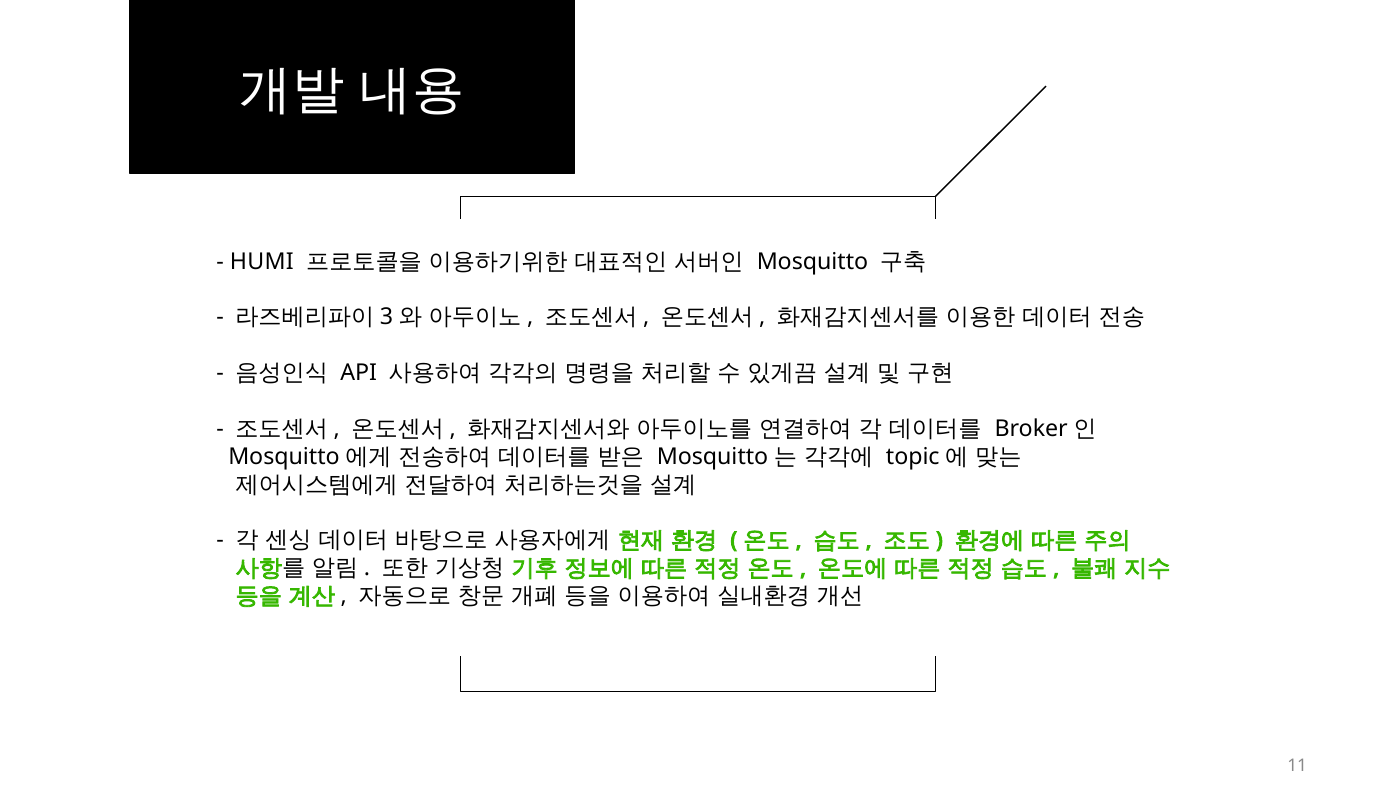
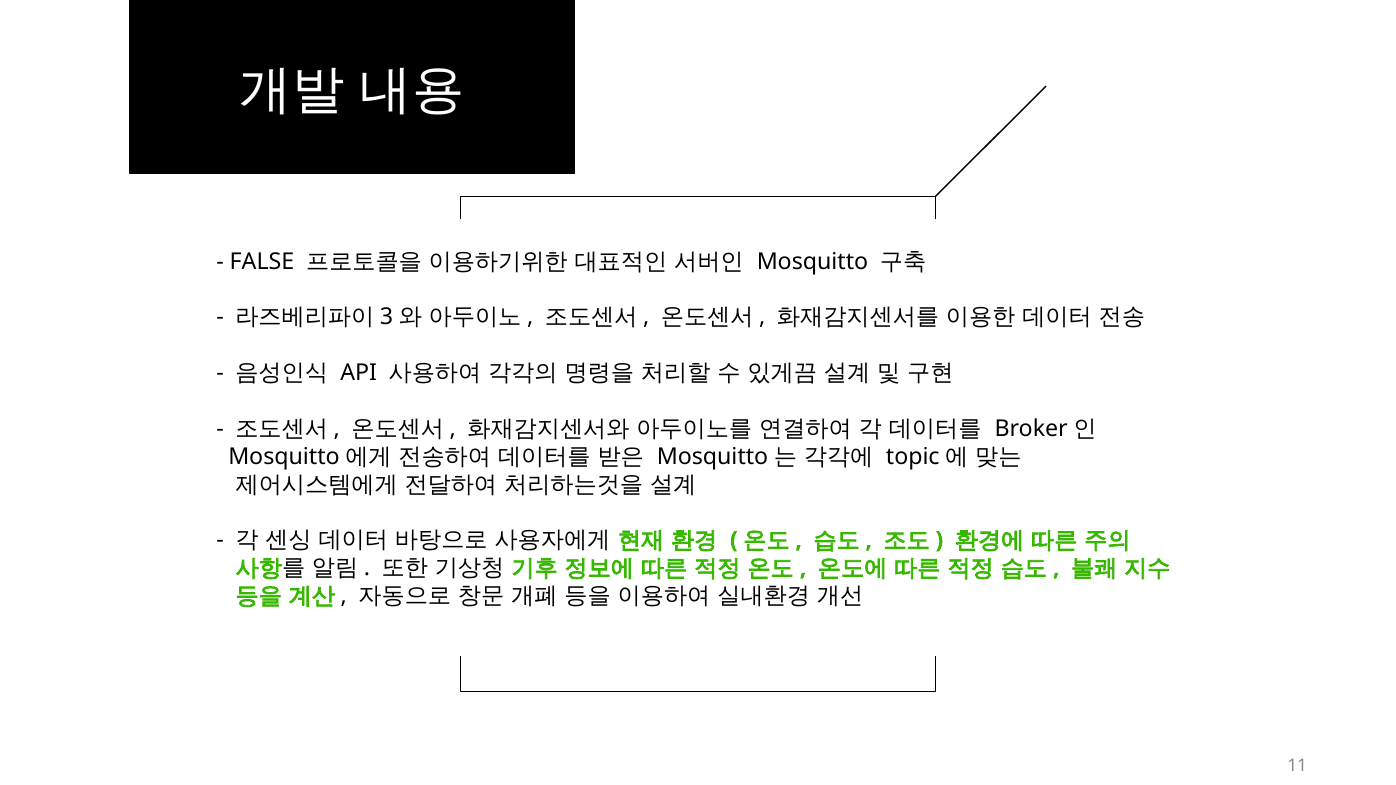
HUMI: HUMI -> FALSE
